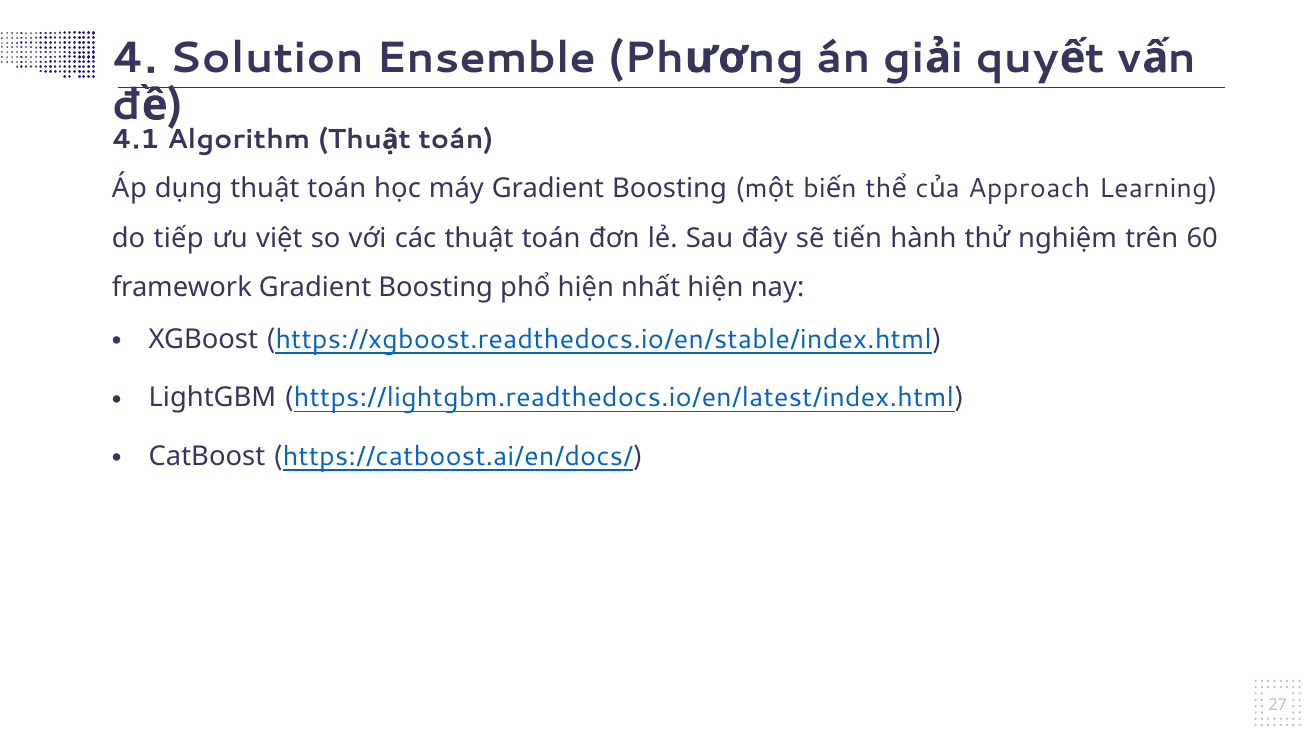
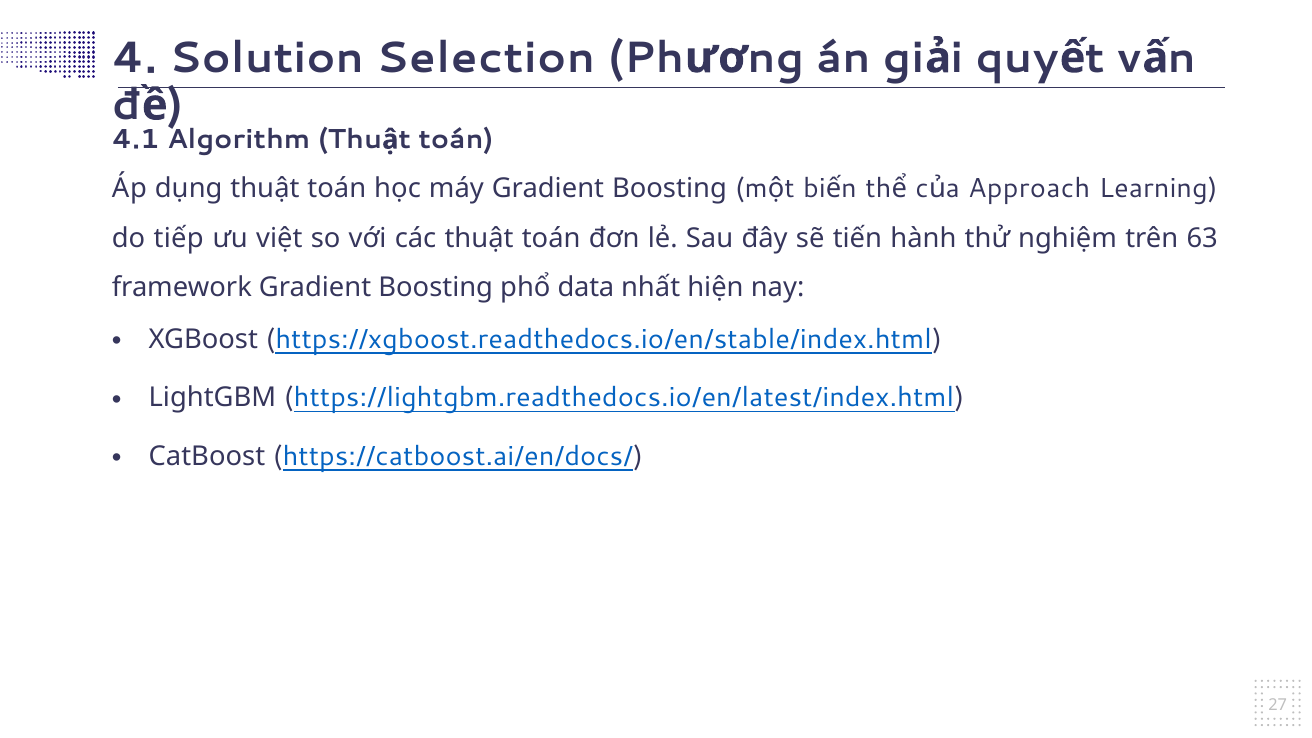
Ensemble: Ensemble -> Selection
60: 60 -> 63
phổ hiện: hiện -> data
